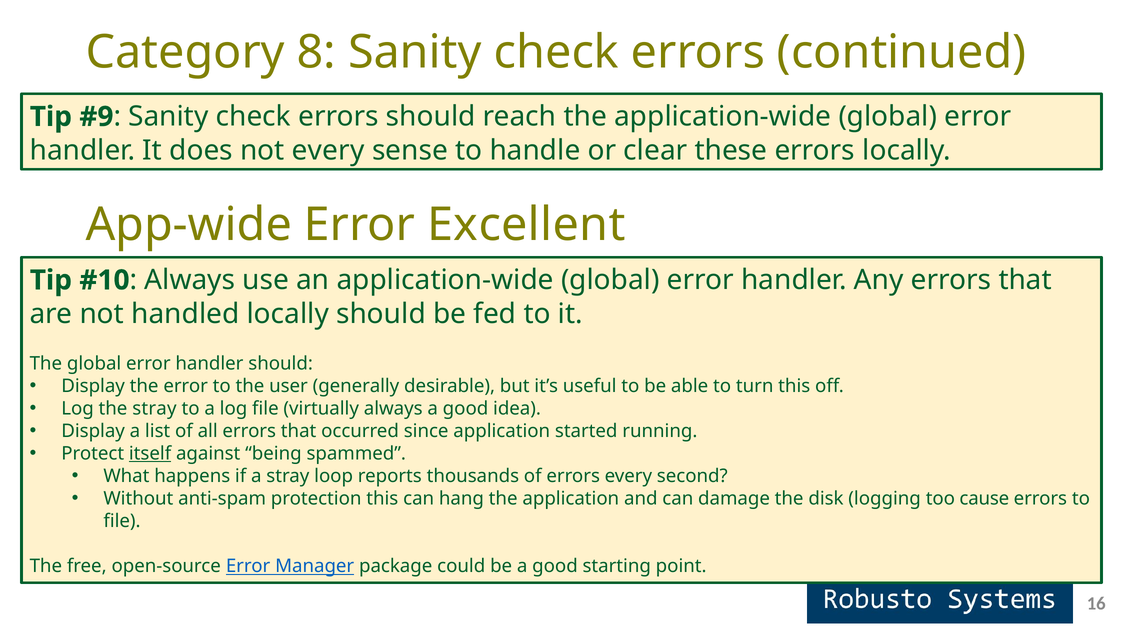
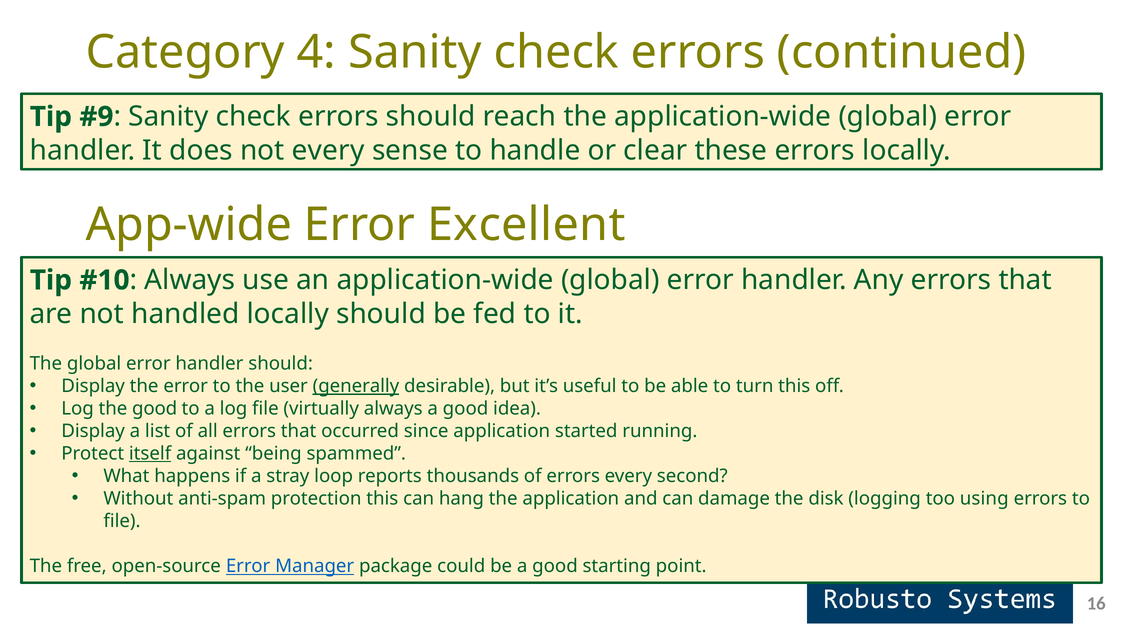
8: 8 -> 4
generally underline: none -> present
the stray: stray -> good
cause: cause -> using
